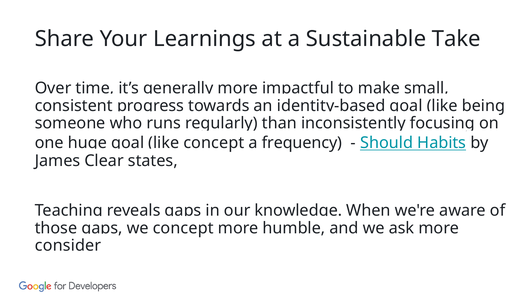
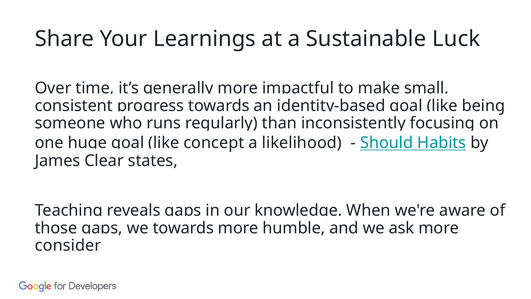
Take: Take -> Luck
frequency: frequency -> likelihood
we concept: concept -> towards
